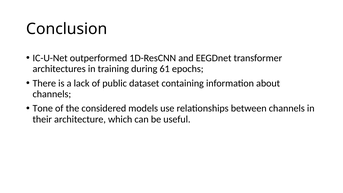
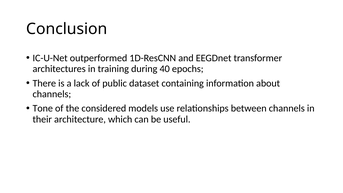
61: 61 -> 40
